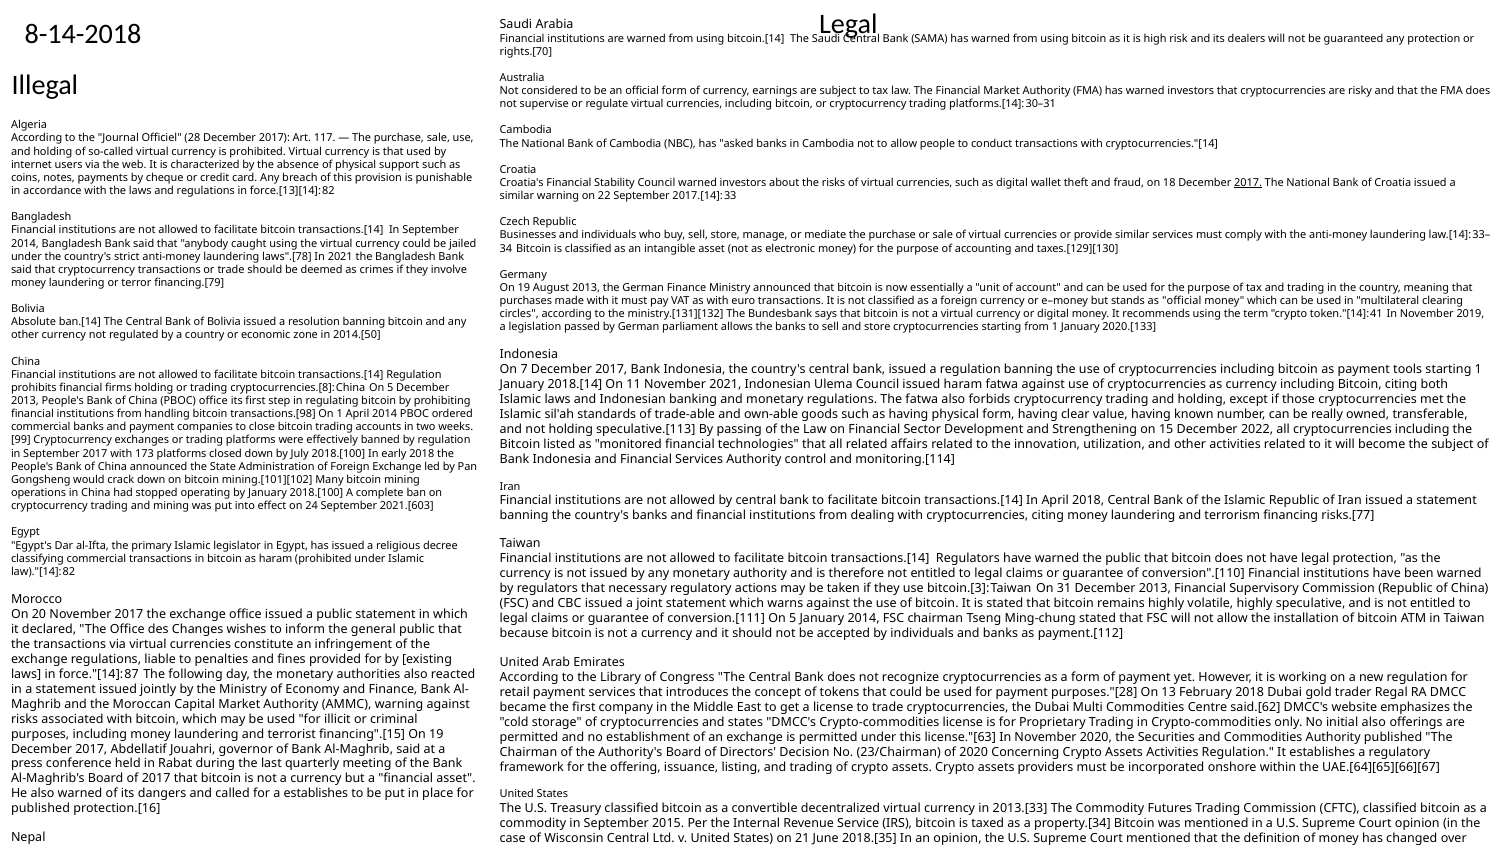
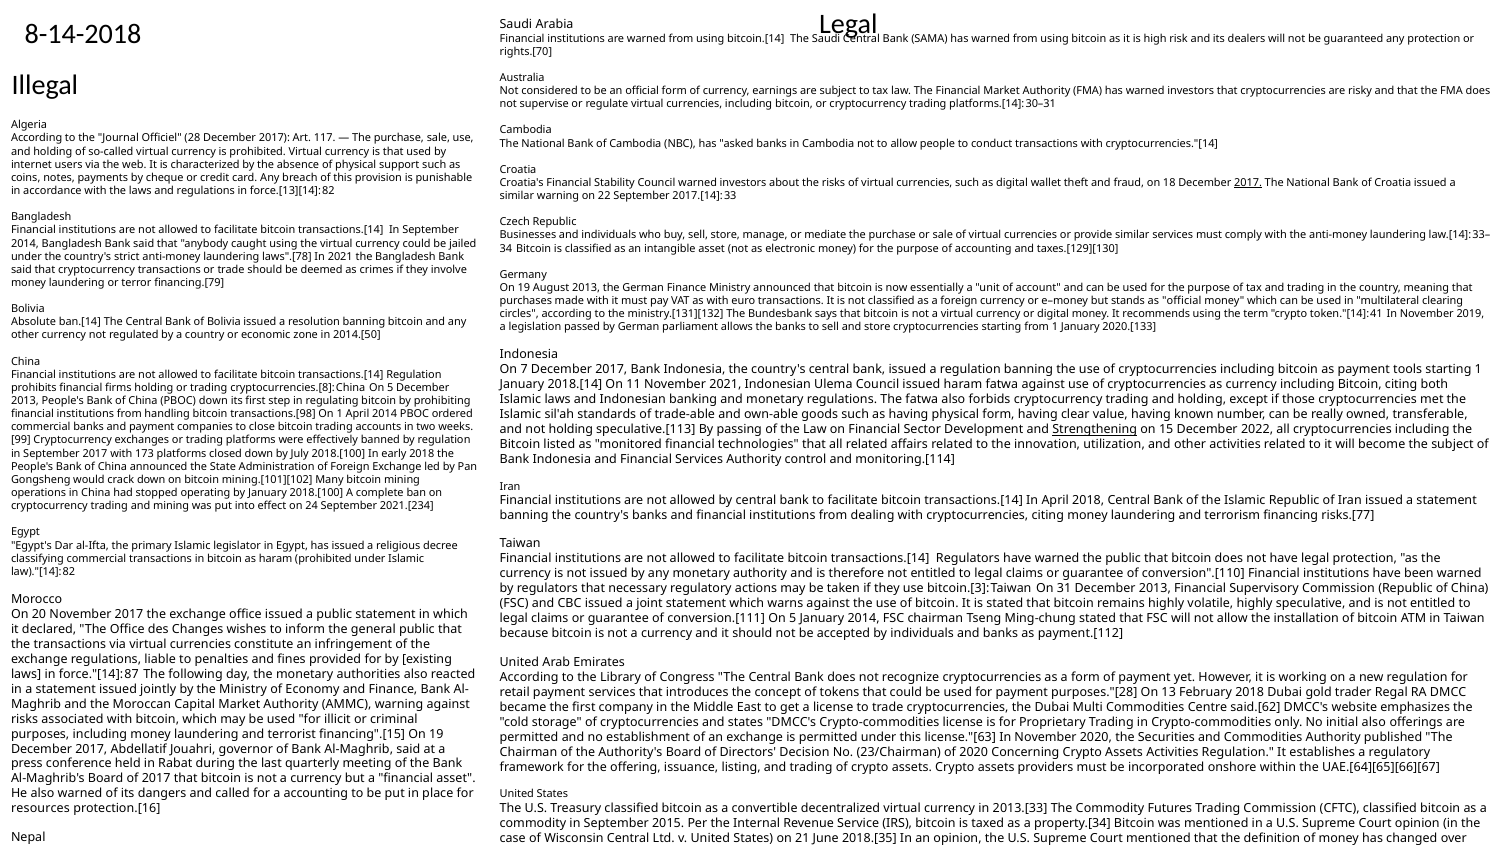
PBOC office: office -> down
Strengthening underline: none -> present
2021.[603: 2021.[603 -> 2021.[234
a establishes: establishes -> accounting
published at (41, 809): published -> resources
